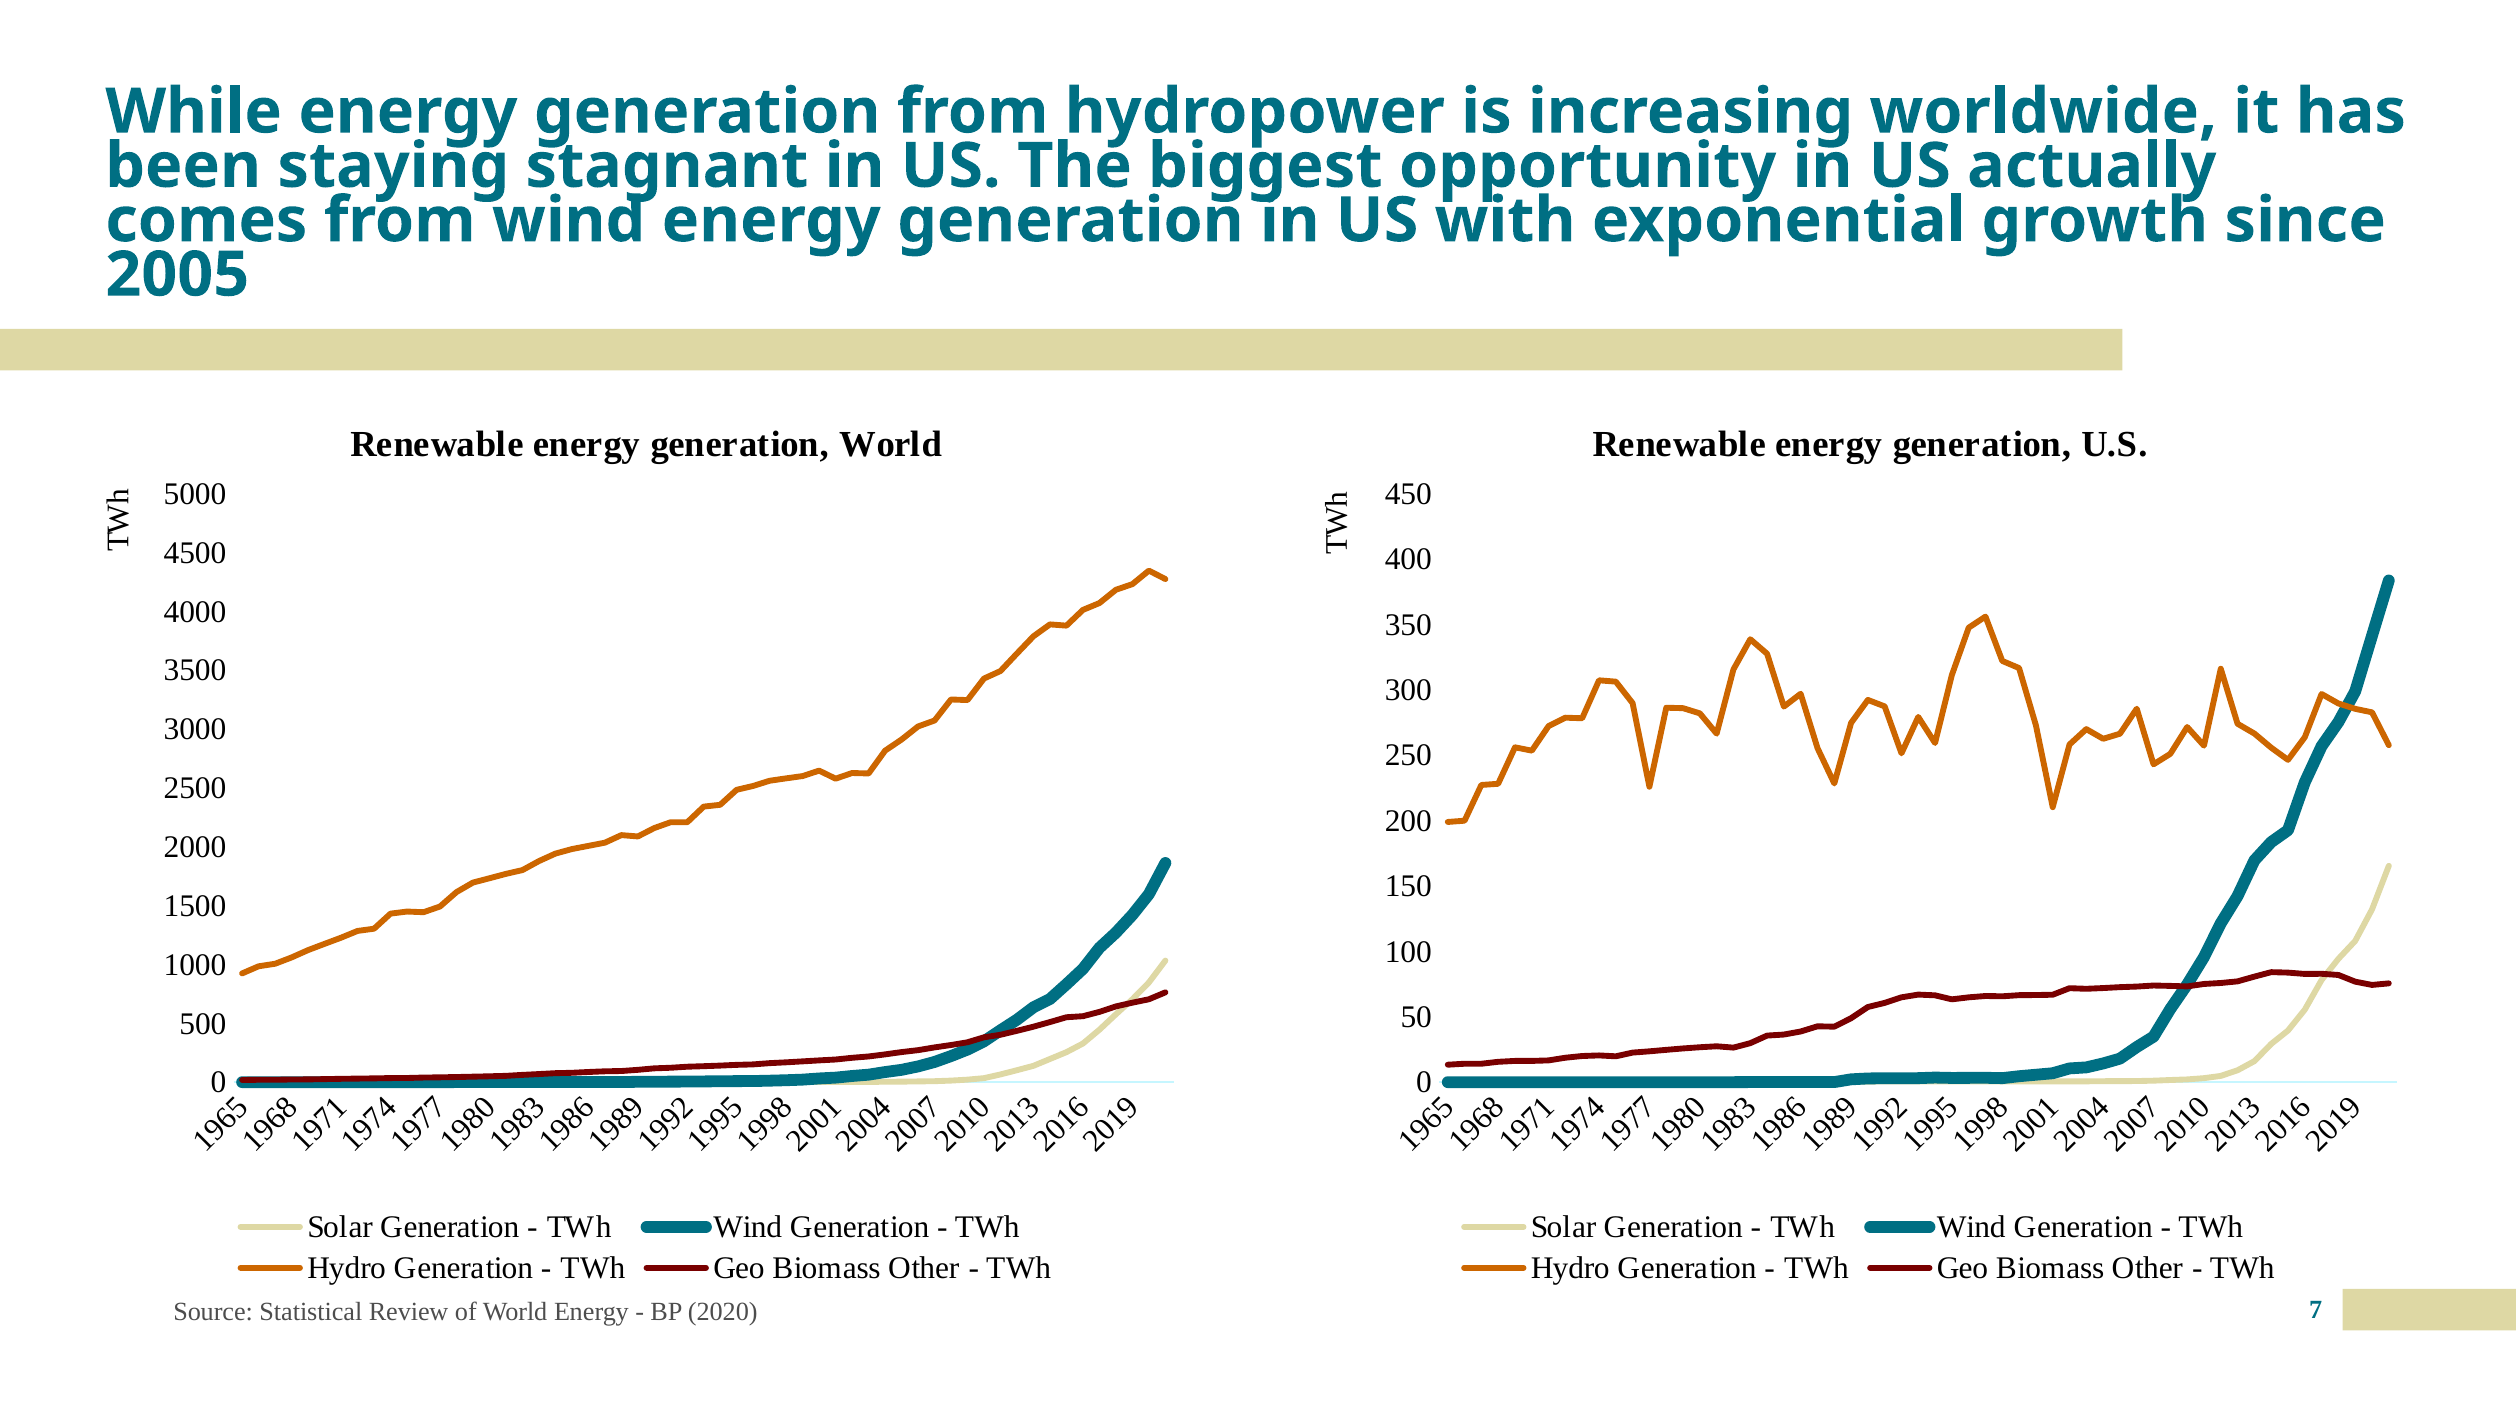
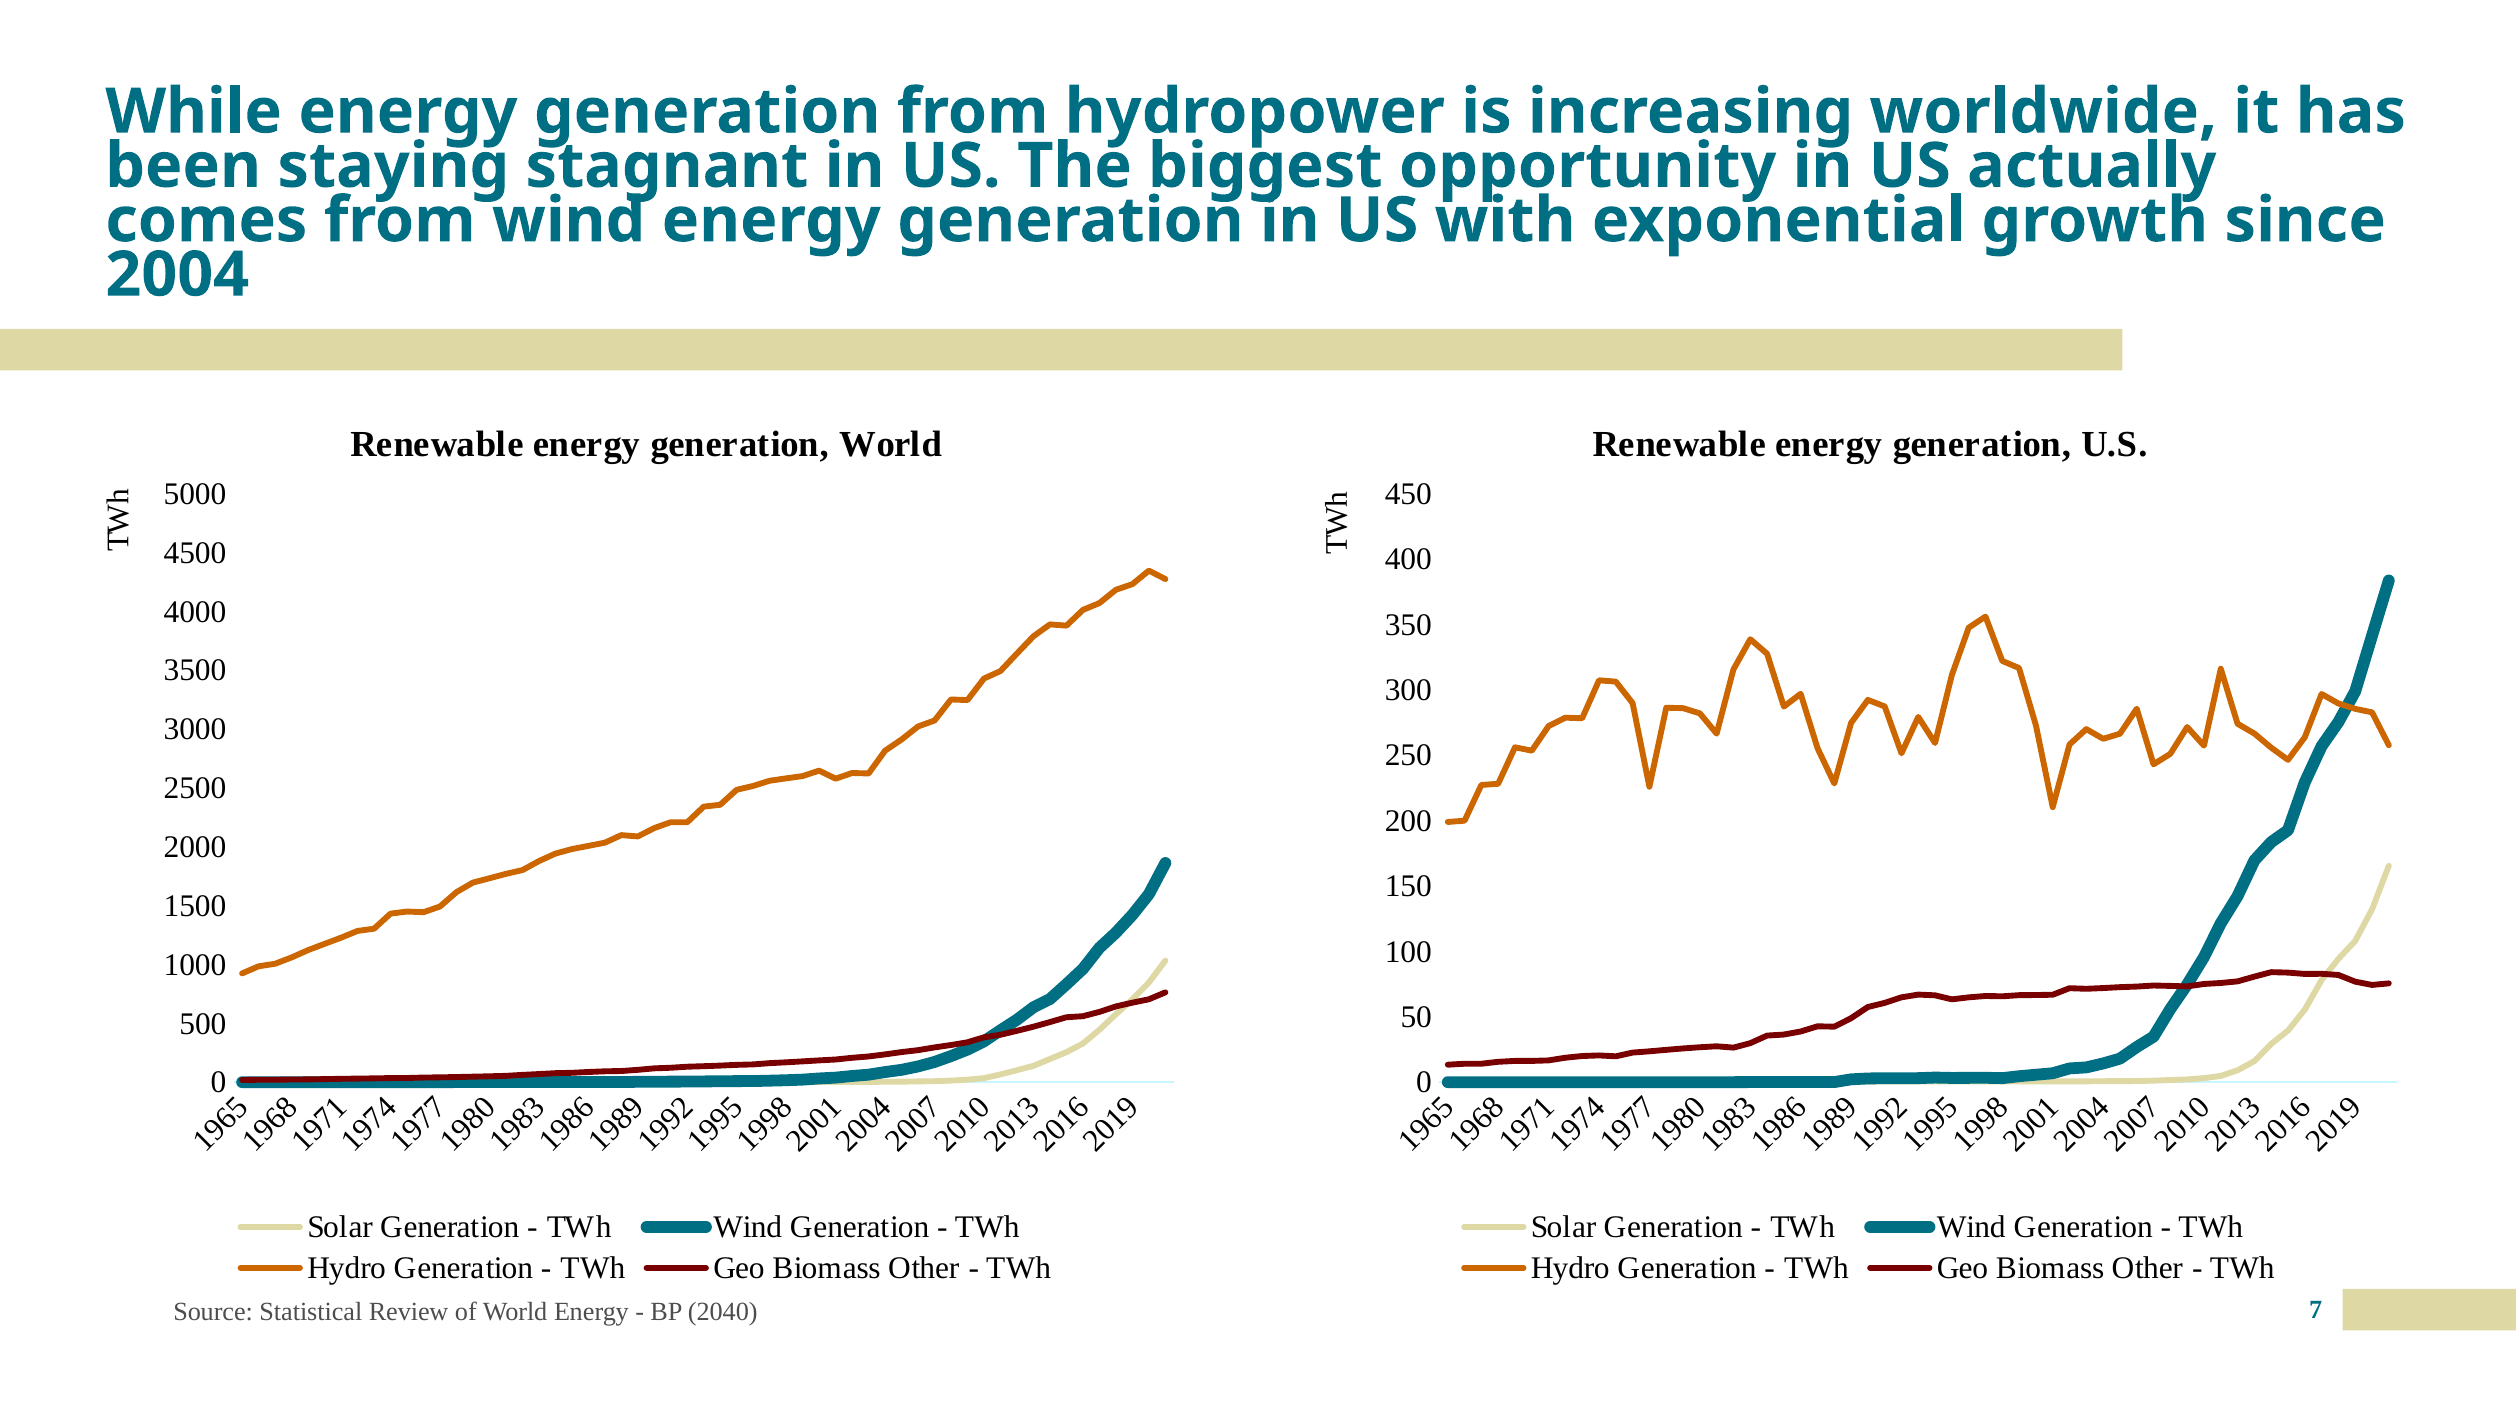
2005: 2005 -> 2004
2020: 2020 -> 2040
